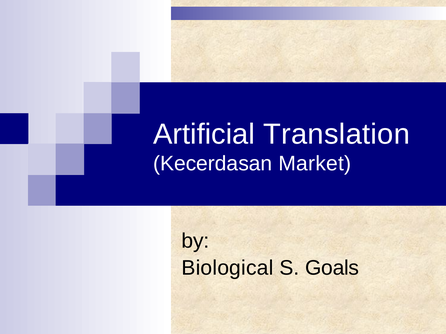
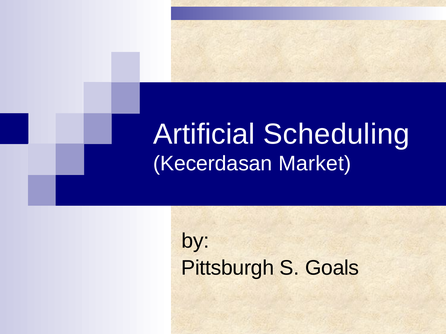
Translation: Translation -> Scheduling
Biological: Biological -> Pittsburgh
